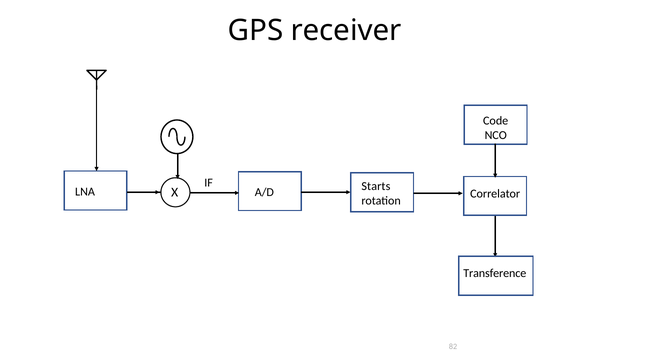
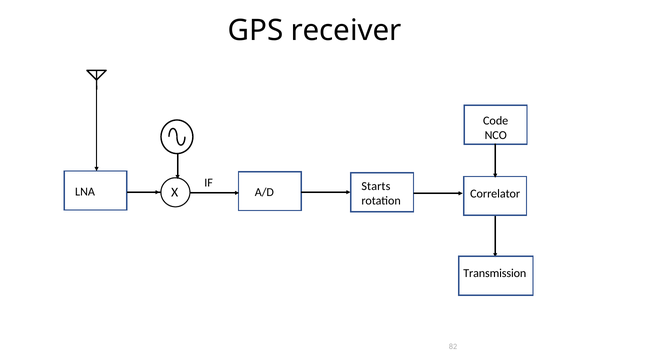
Transference: Transference -> Transmission
